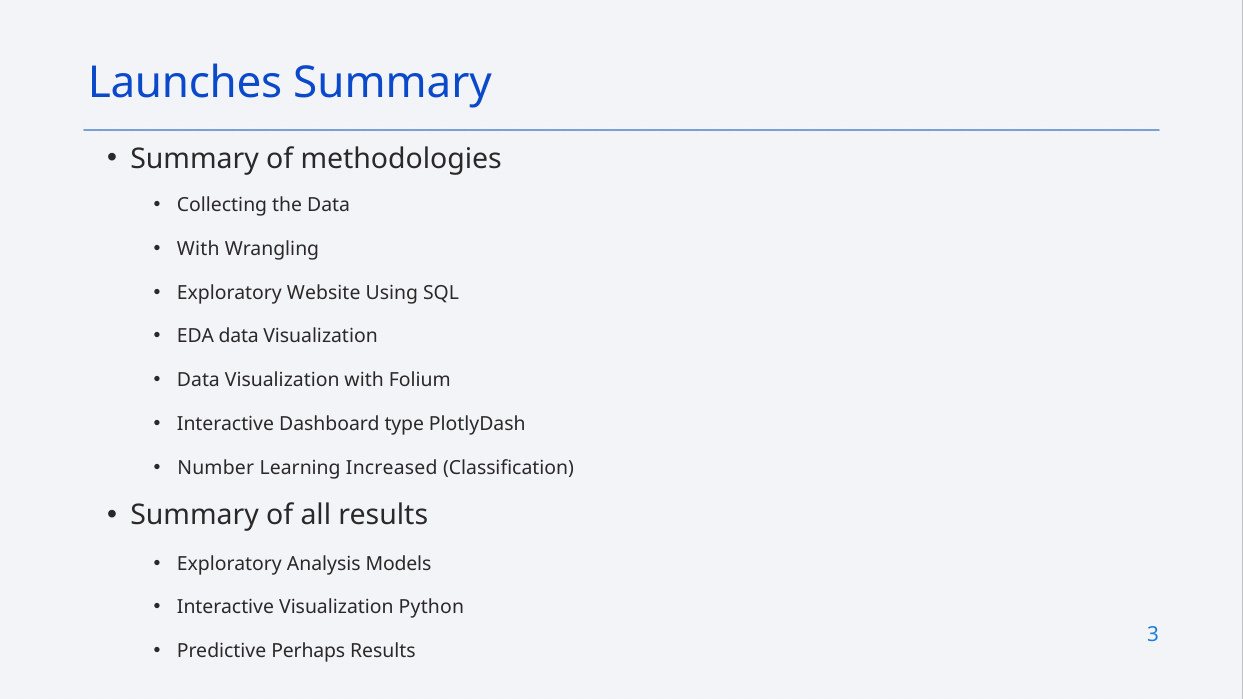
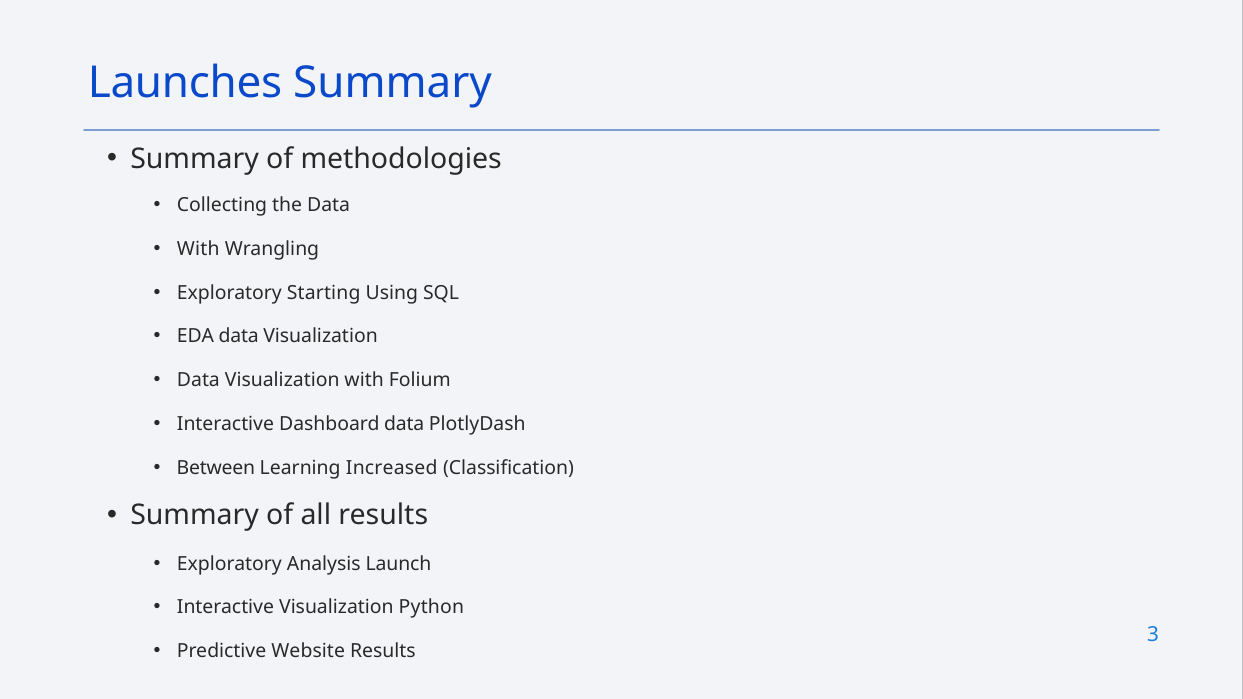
Website: Website -> Starting
Dashboard type: type -> data
Number: Number -> Between
Models: Models -> Launch
Perhaps: Perhaps -> Website
